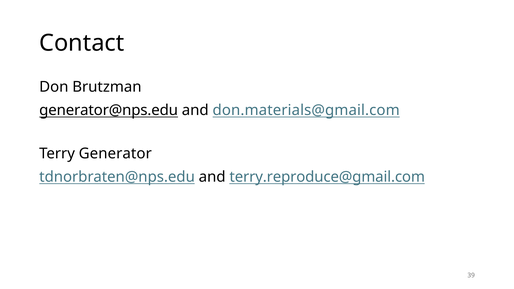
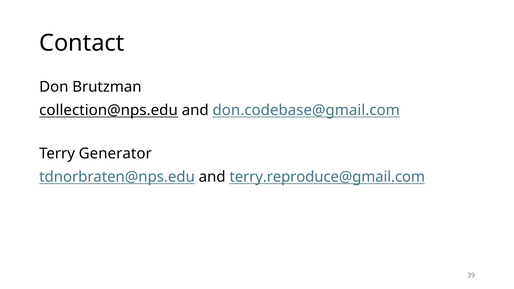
generator@nps.edu: generator@nps.edu -> collection@nps.edu
don.materials@gmail.com: don.materials@gmail.com -> don.codebase@gmail.com
